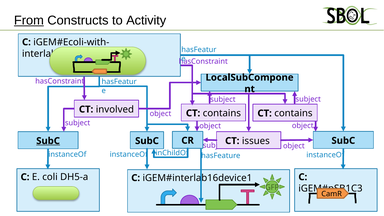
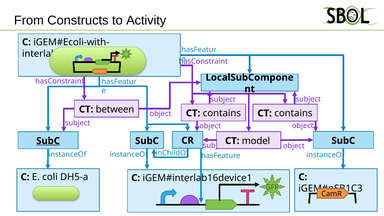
From underline: present -> none
involved: involved -> between
issues: issues -> model
